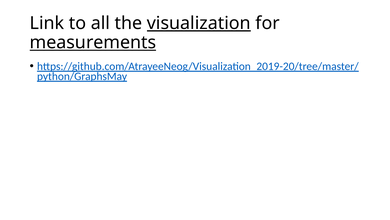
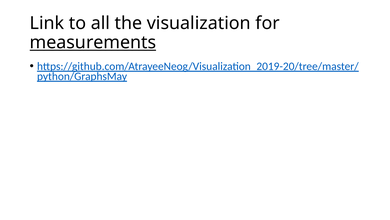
visualization underline: present -> none
